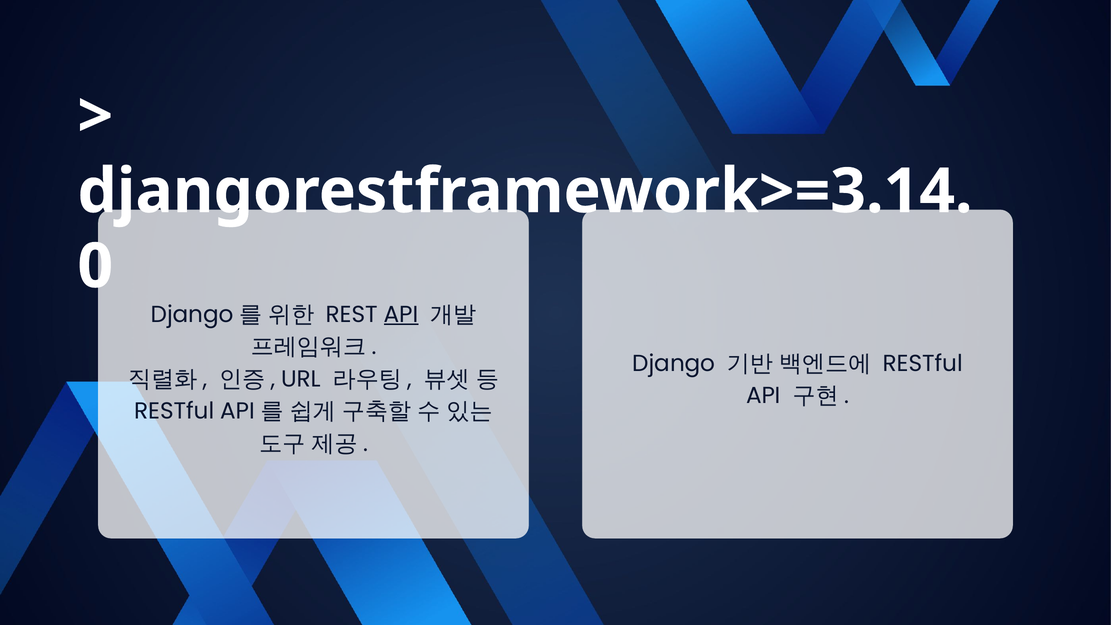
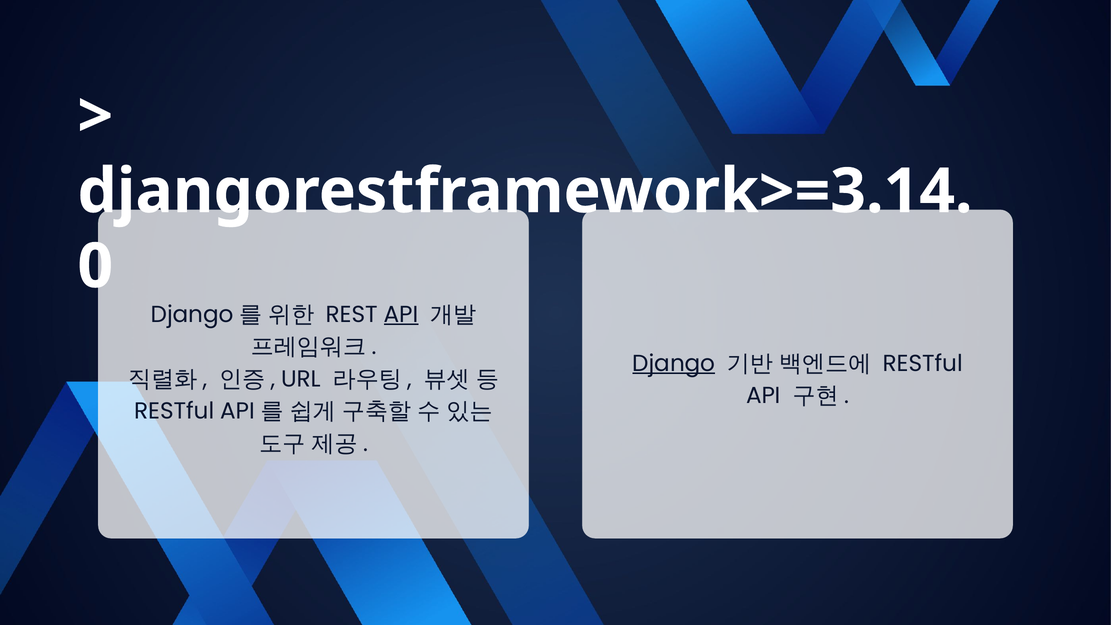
Django at (674, 363) underline: none -> present
